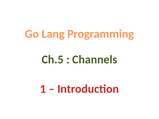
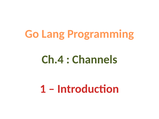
Ch.5: Ch.5 -> Ch.4
